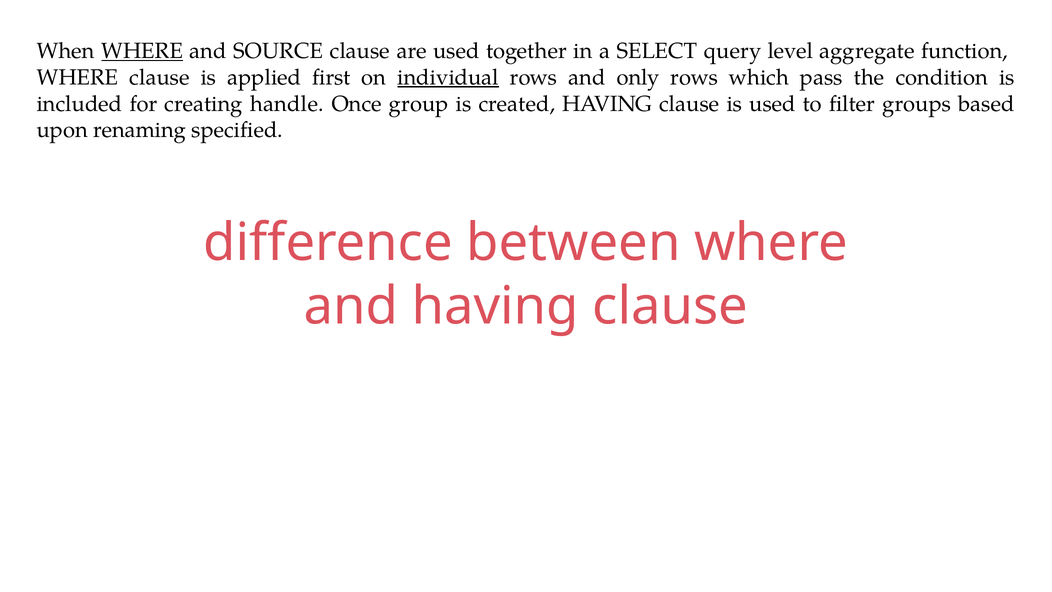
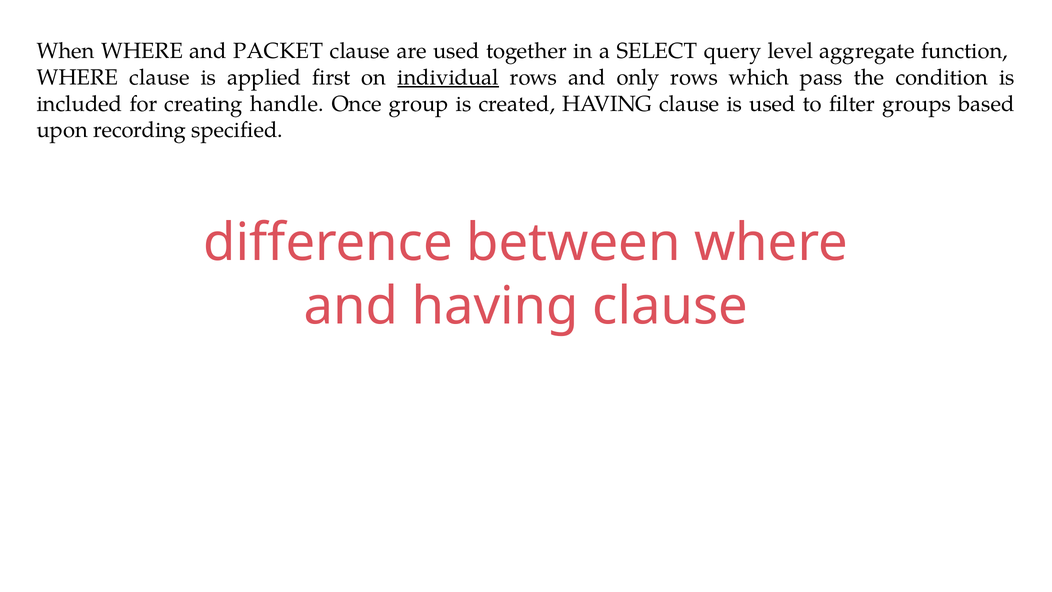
WHERE at (142, 51) underline: present -> none
SOURCE: SOURCE -> PACKET
renaming: renaming -> recording
